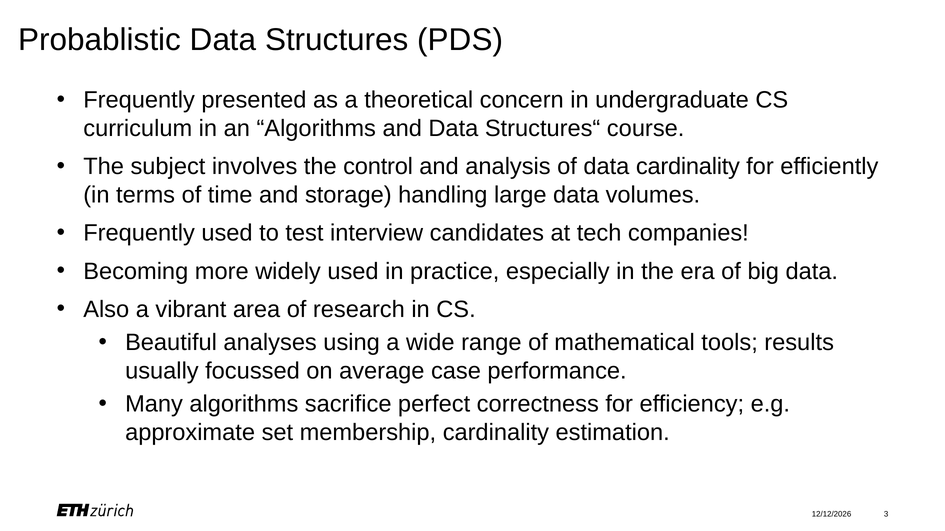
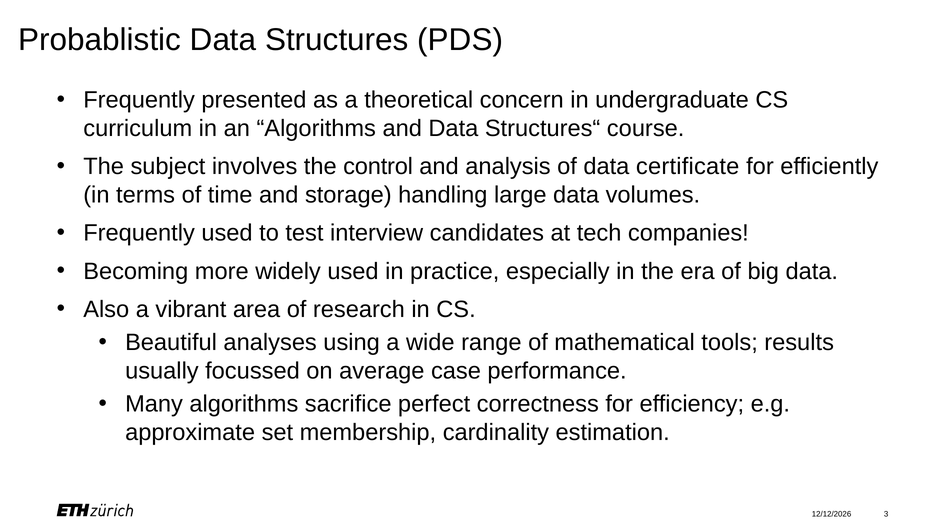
data cardinality: cardinality -> certificate
